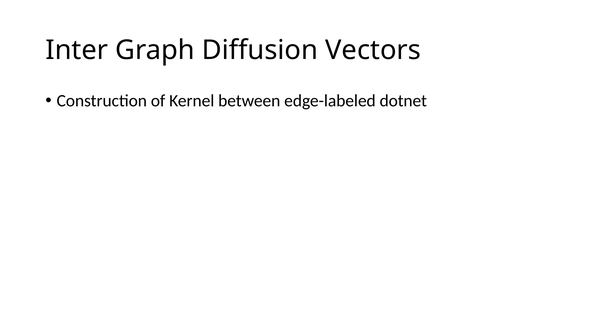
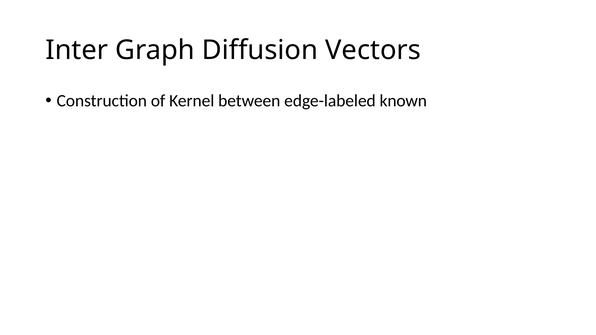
dotnet: dotnet -> known
